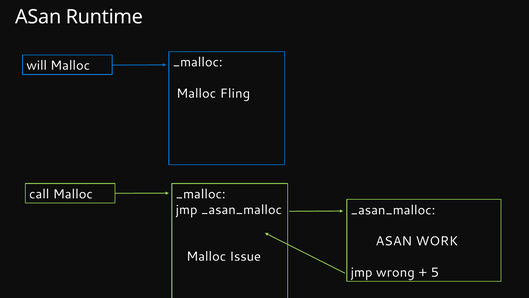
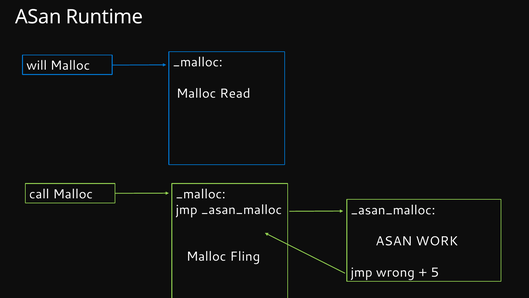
Fling: Fling -> Read
Issue: Issue -> Fling
